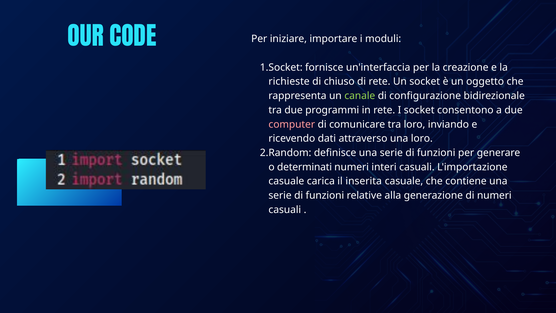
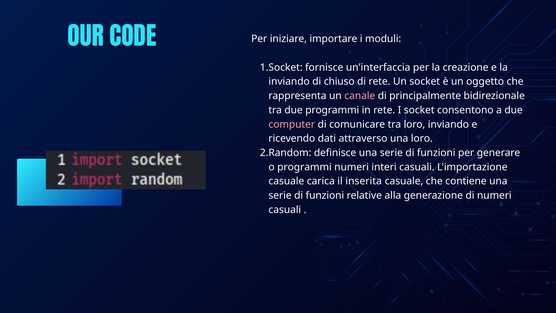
richieste at (289, 82): richieste -> inviando
canale colour: light green -> pink
configurazione: configurazione -> principalmente
o determinati: determinati -> programmi
